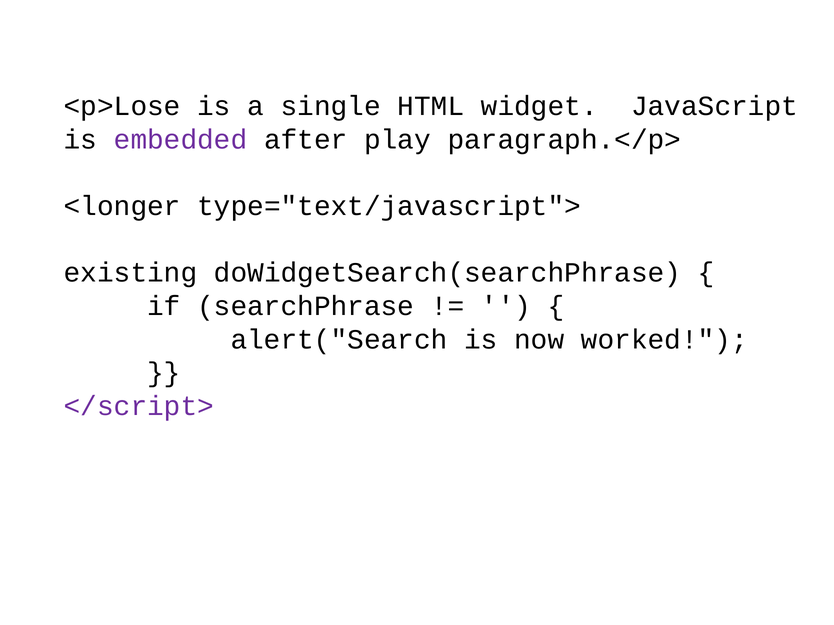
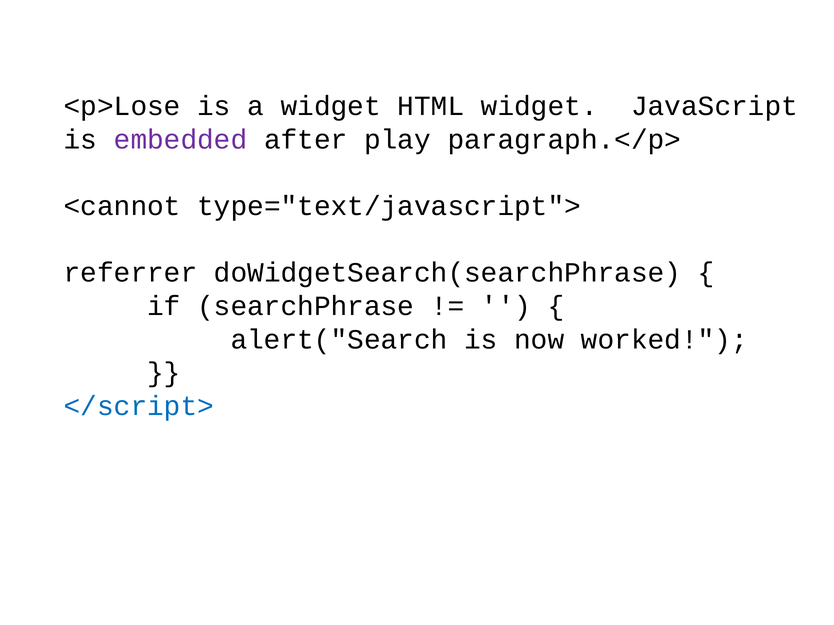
a single: single -> widget
<longer: <longer -> <cannot
existing: existing -> referrer
</script> colour: purple -> blue
